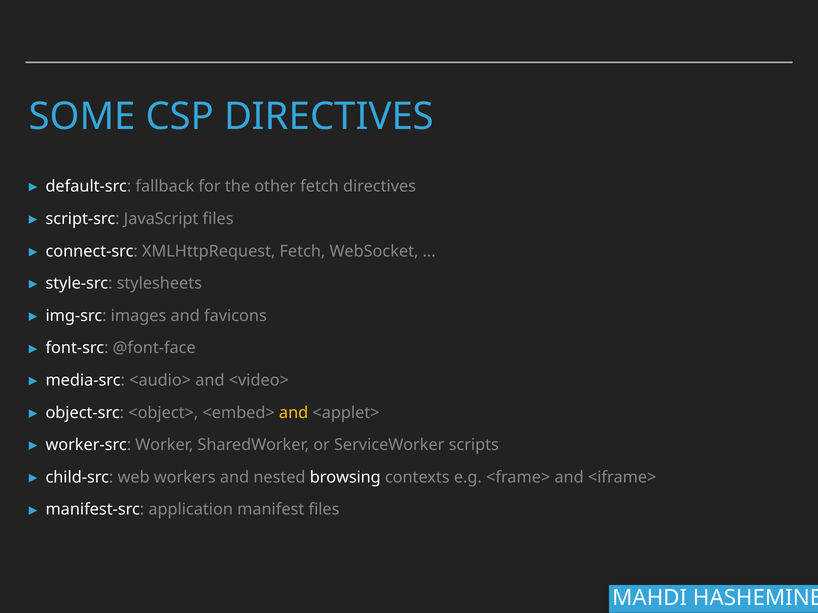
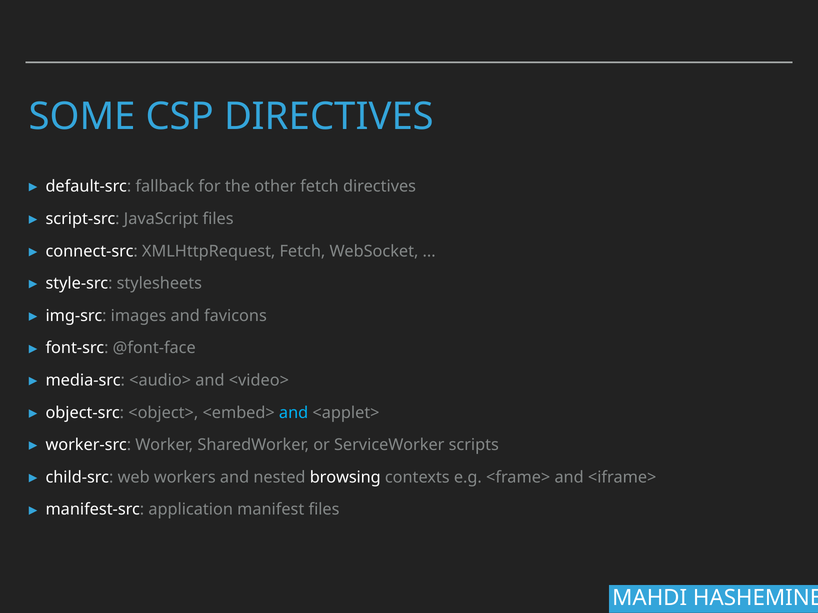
and at (294, 413) colour: yellow -> light blue
